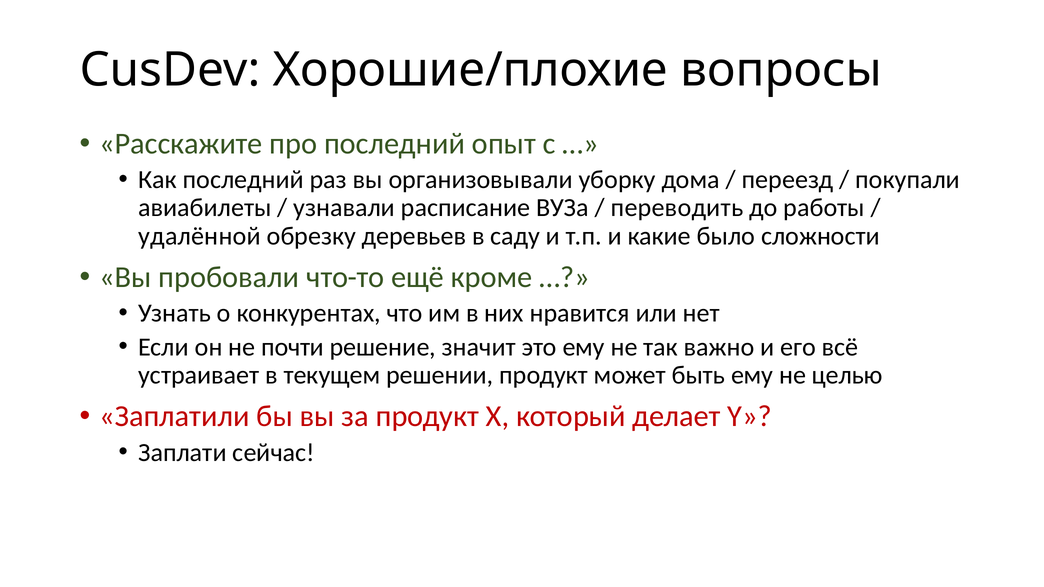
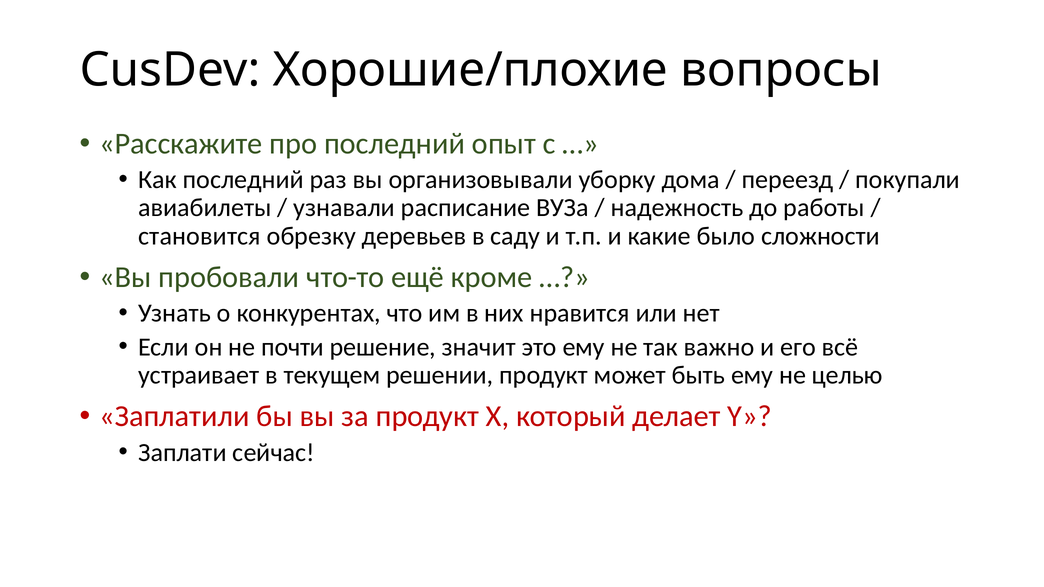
переводить: переводить -> надежность
удалённой: удалённой -> становится
